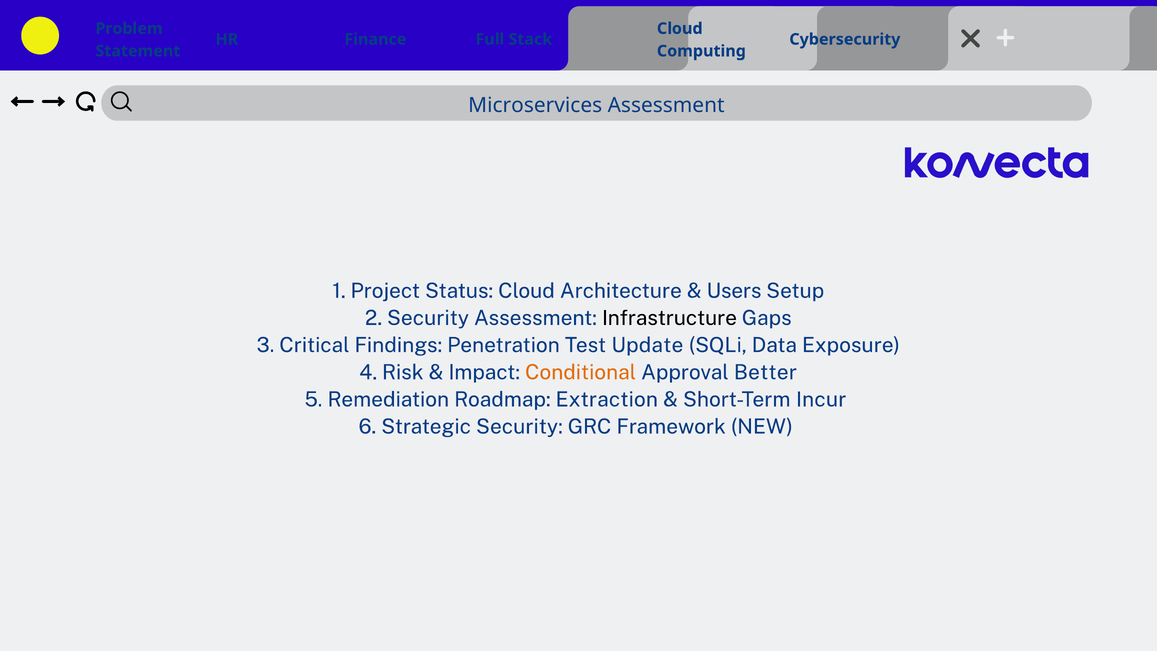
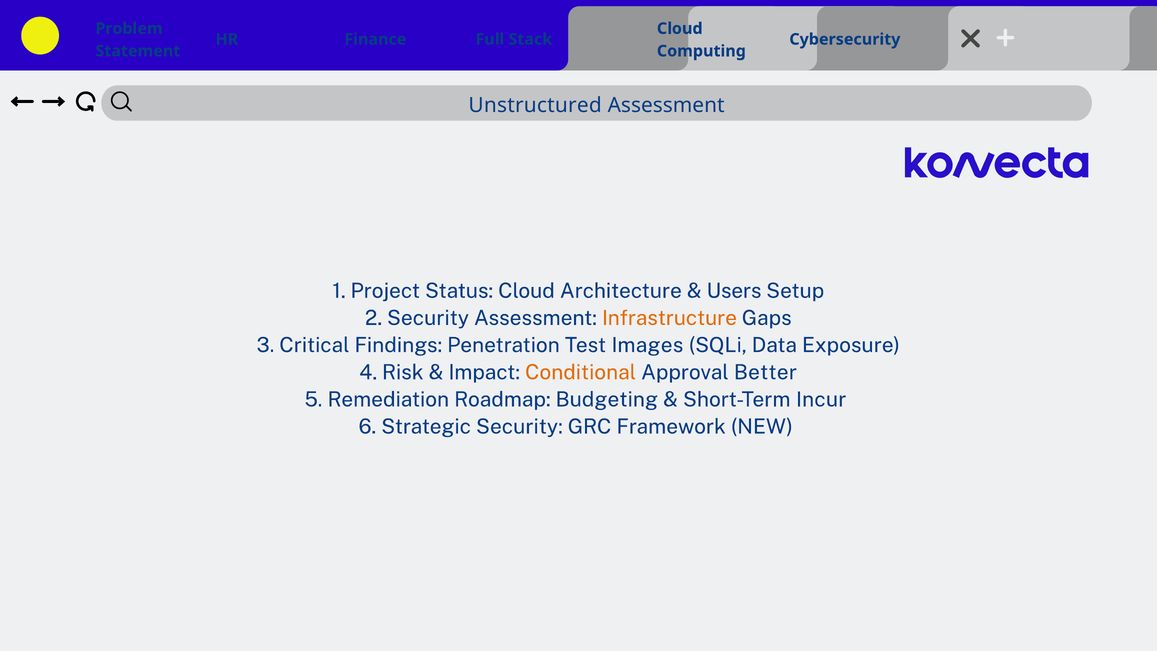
Microservices: Microservices -> Unstructured
Infrastructure colour: black -> orange
Update: Update -> Images
Extraction: Extraction -> Budgeting
